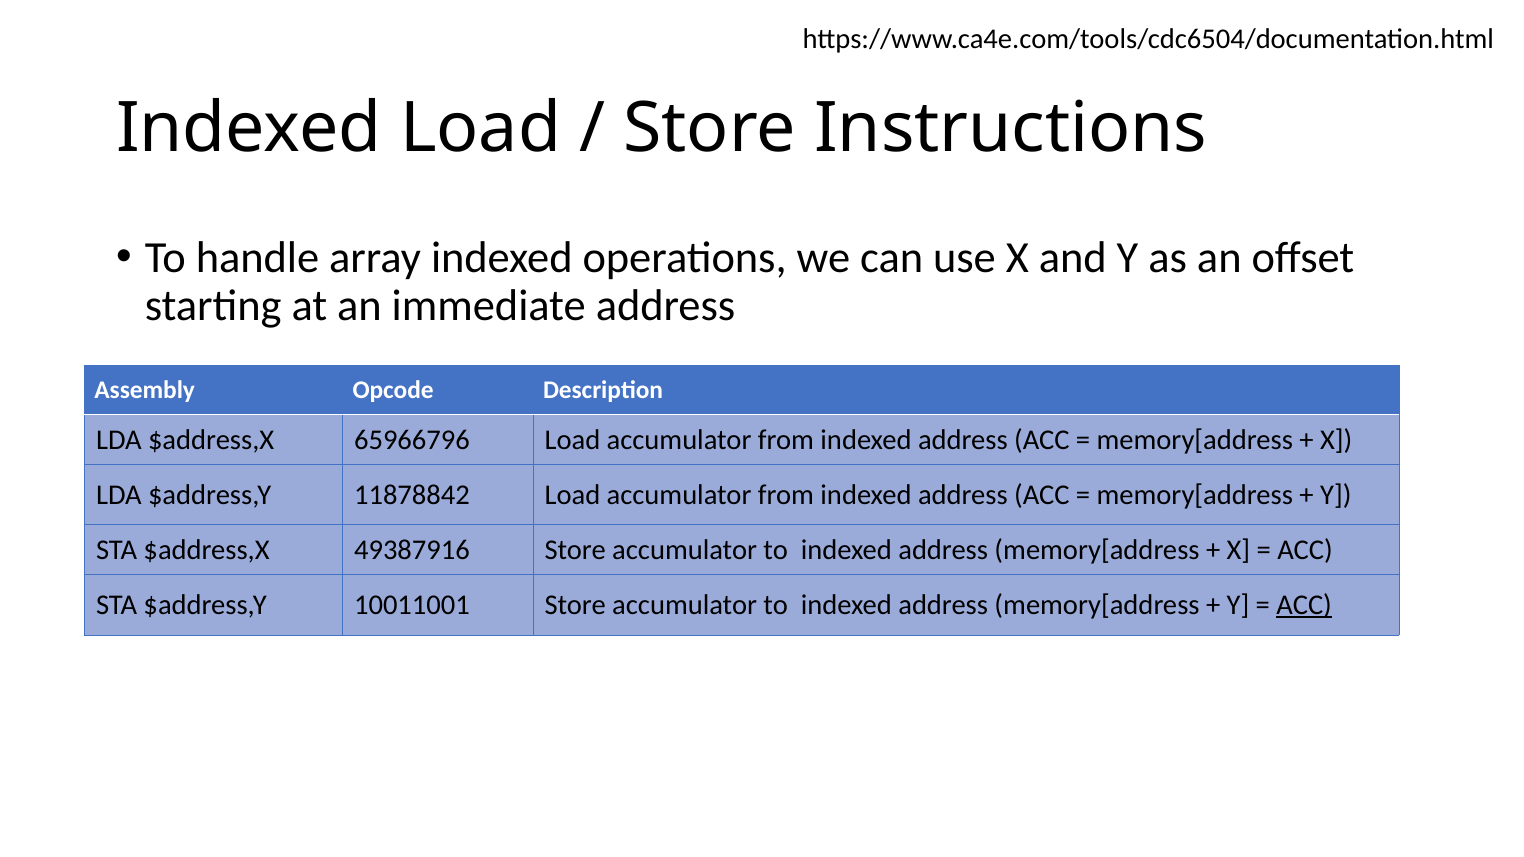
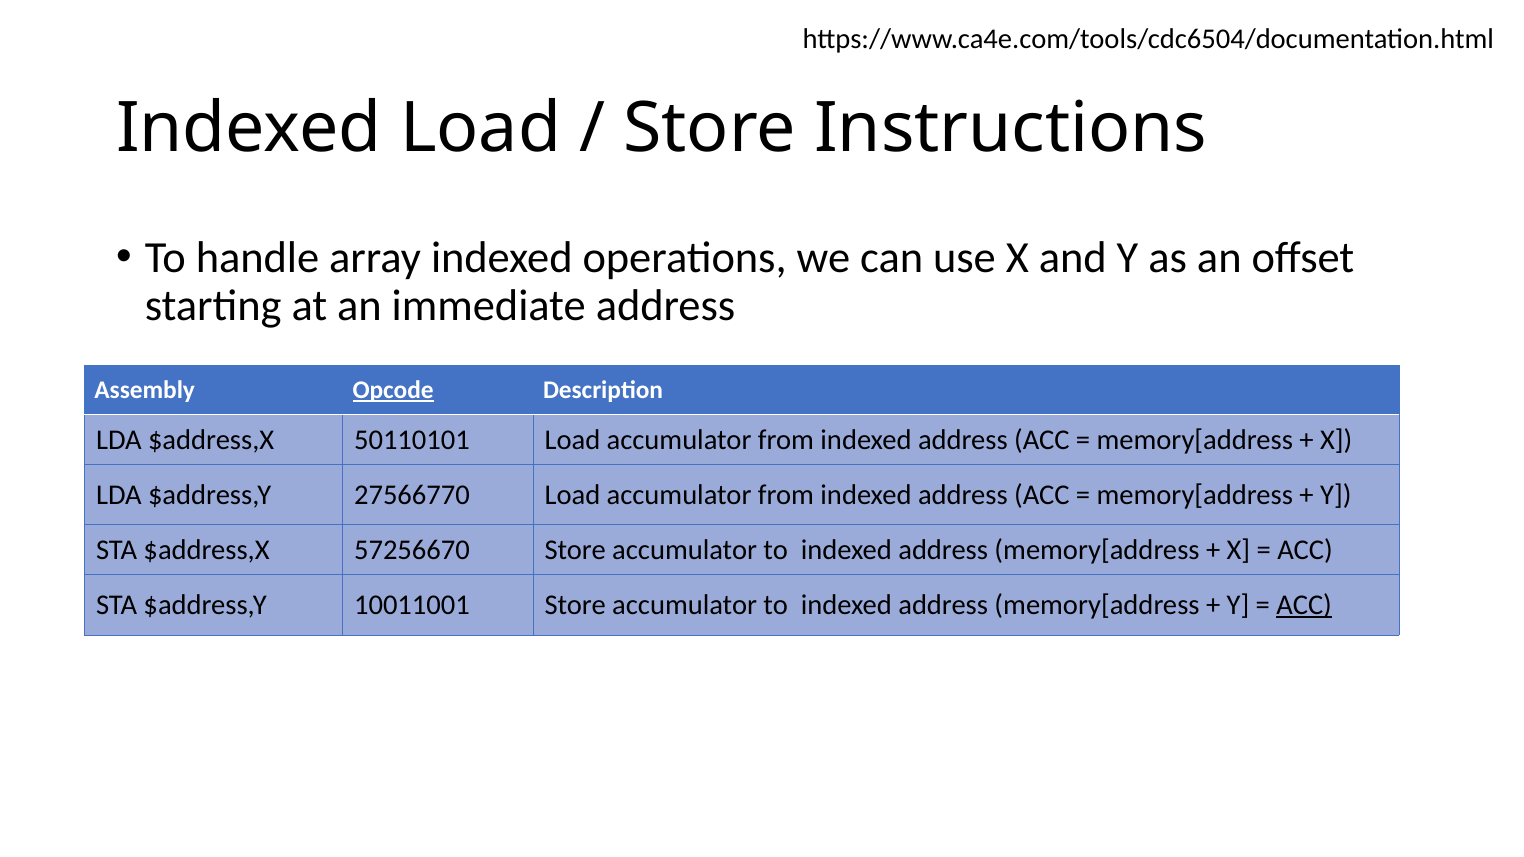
Opcode underline: none -> present
65966796: 65966796 -> 50110101
11878842: 11878842 -> 27566770
49387916: 49387916 -> 57256670
